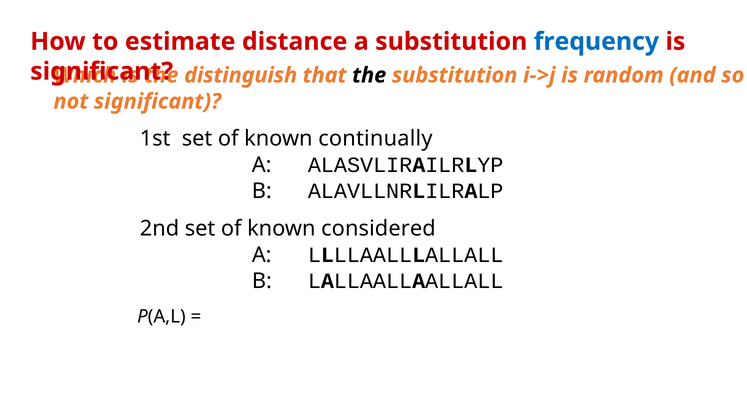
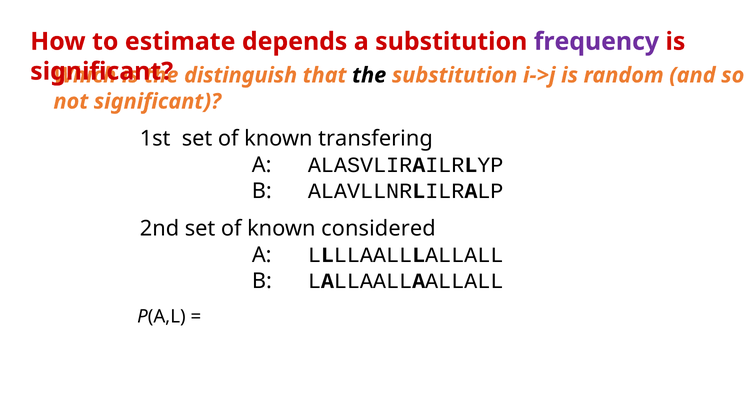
distance: distance -> depends
frequency colour: blue -> purple
continually: continually -> transfering
